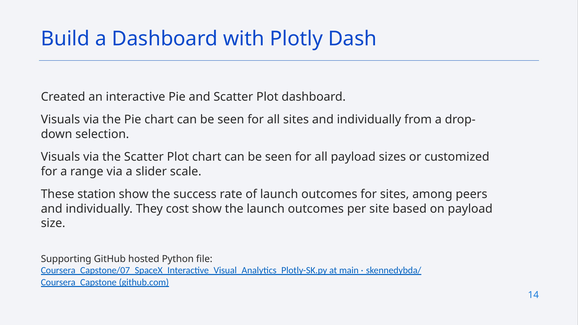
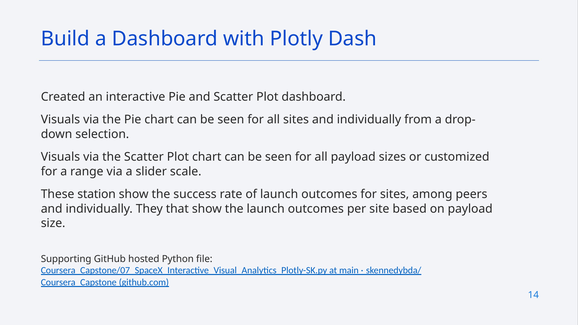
cost: cost -> that
